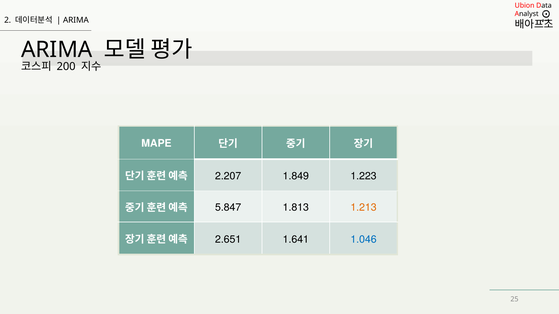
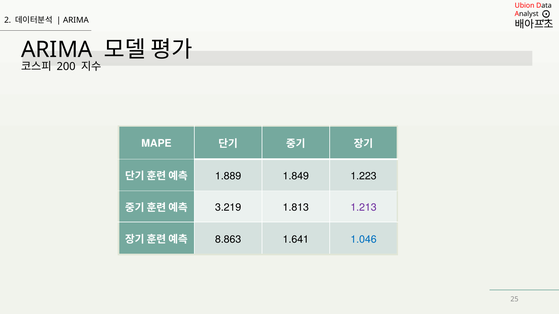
2.207: 2.207 -> 1.889
5.847: 5.847 -> 3.219
1.213 colour: orange -> purple
2.651: 2.651 -> 8.863
